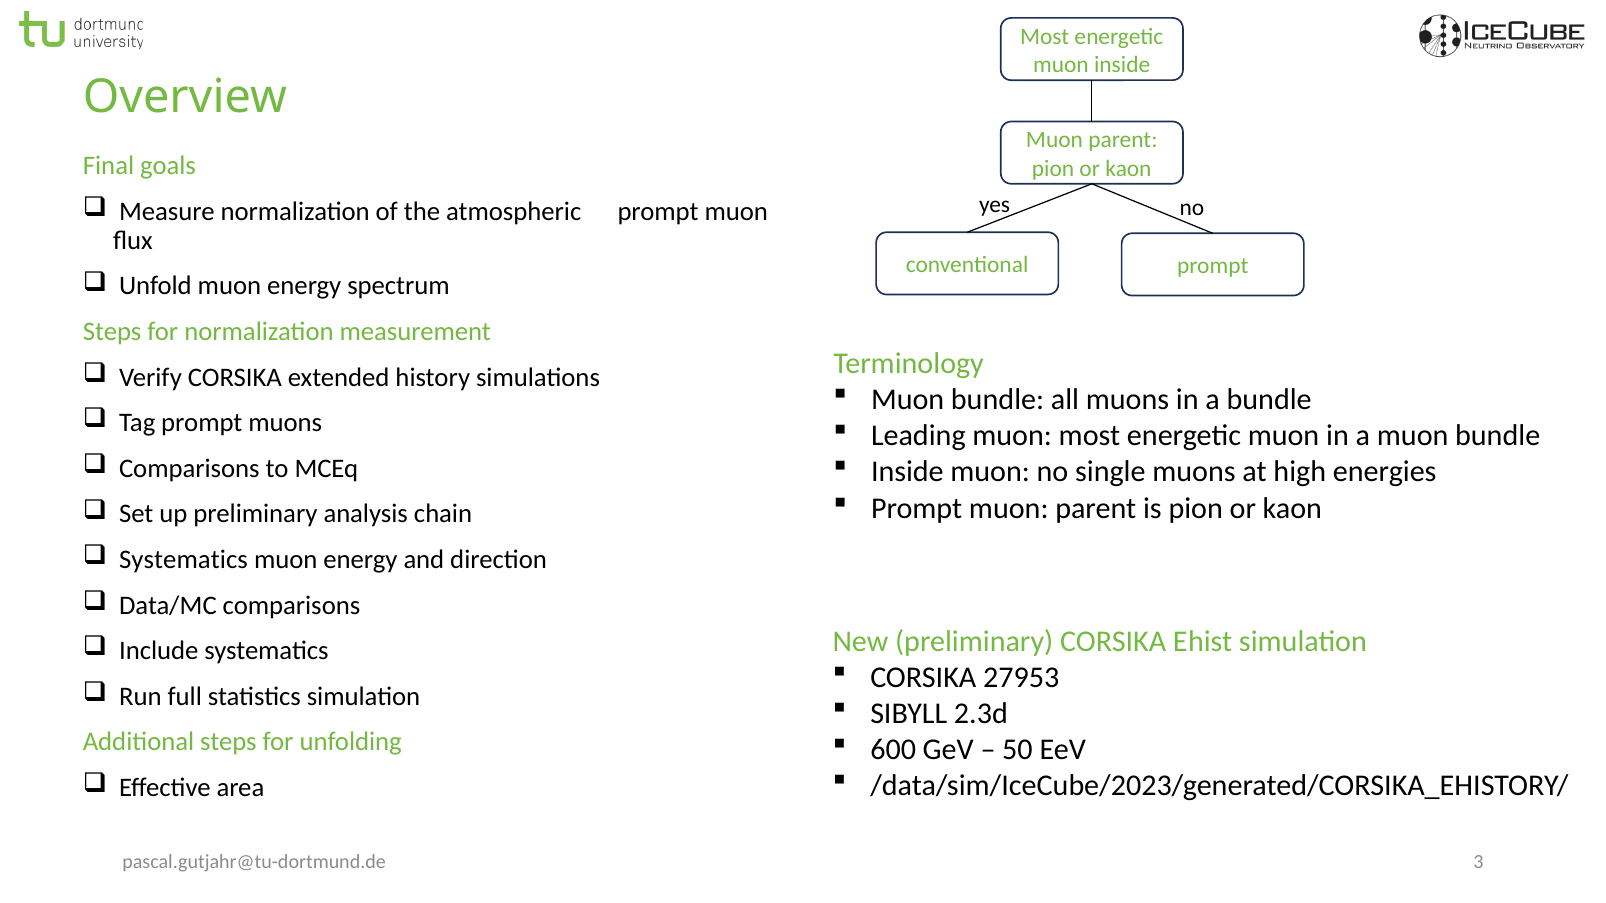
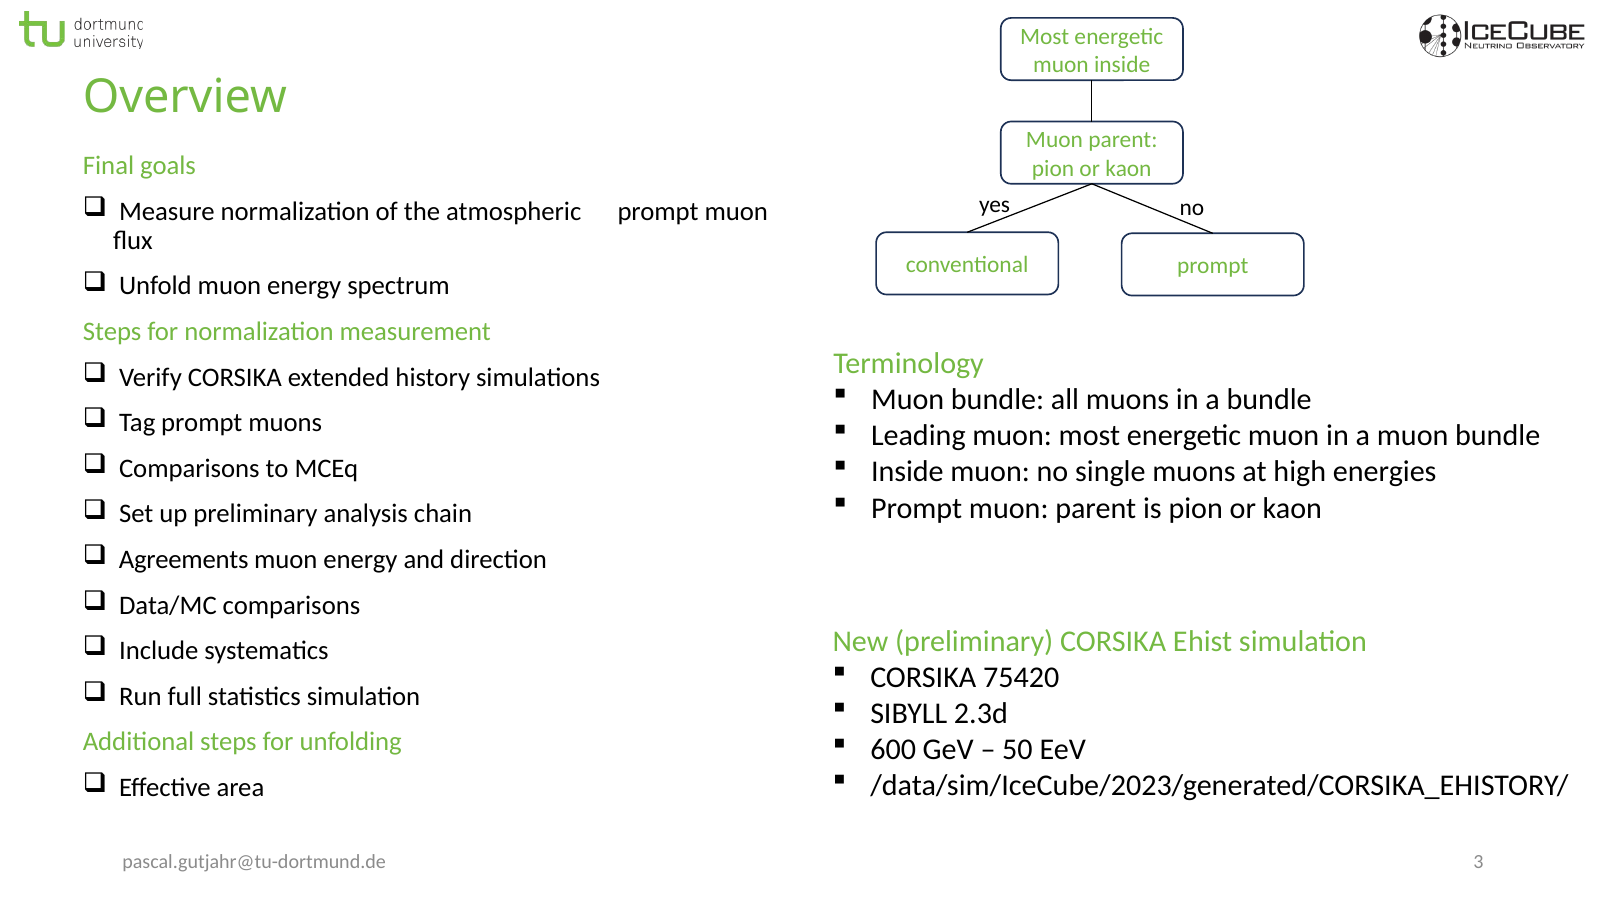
Systematics at (183, 560): Systematics -> Agreements
27953: 27953 -> 75420
